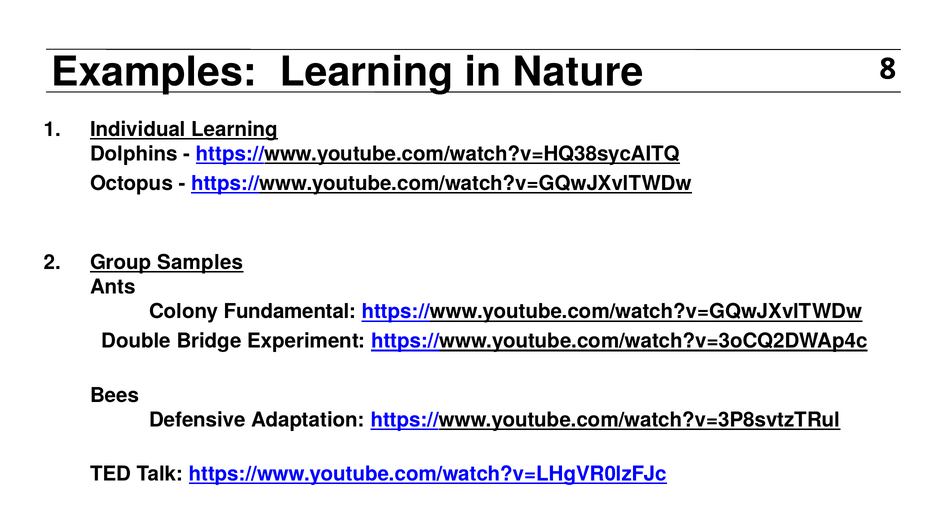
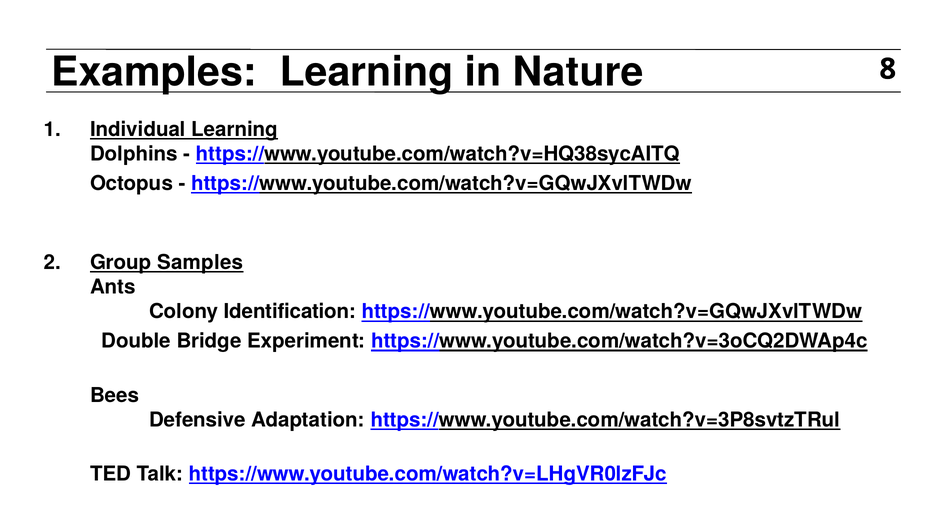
Fundamental: Fundamental -> Identification
